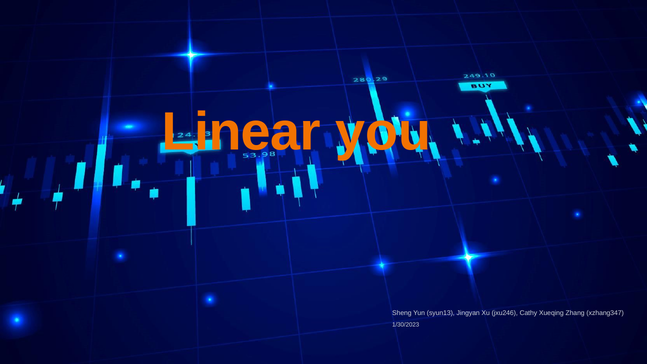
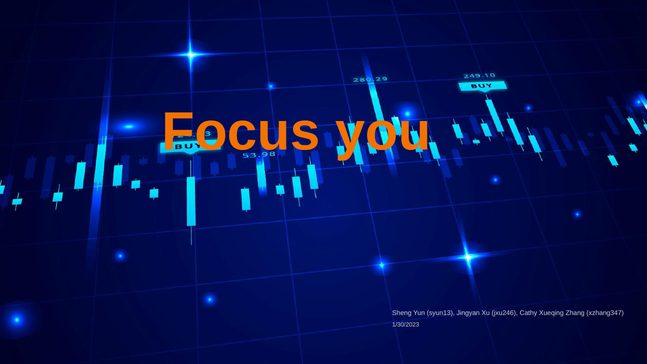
Linear: Linear -> Focus
